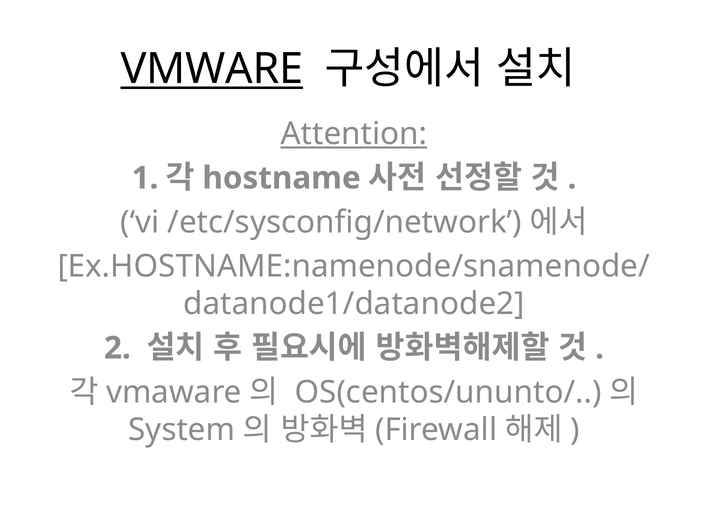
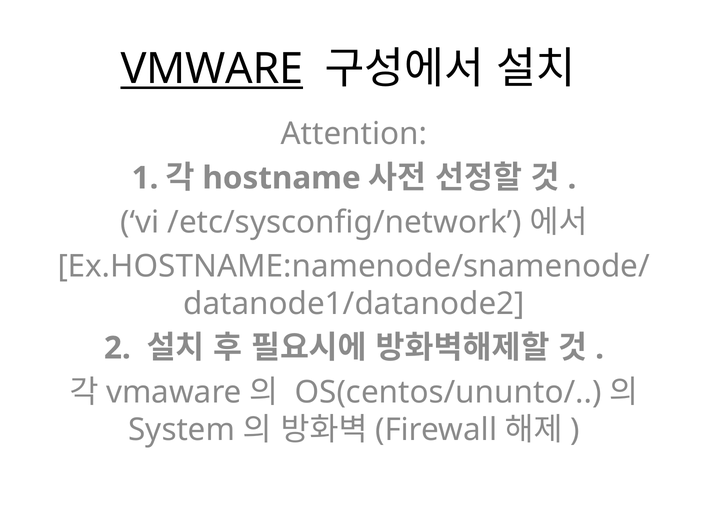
Attention underline: present -> none
